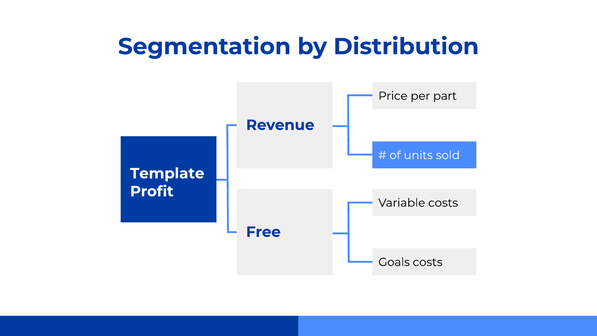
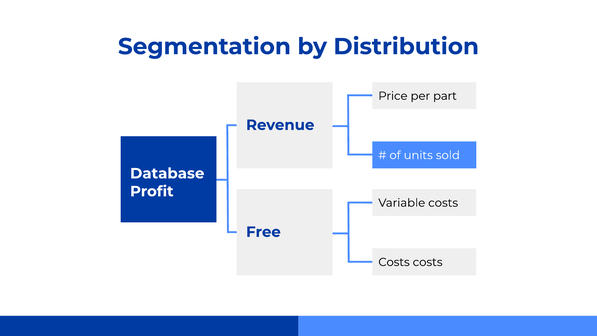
Template: Template -> Database
Goals at (394, 262): Goals -> Costs
